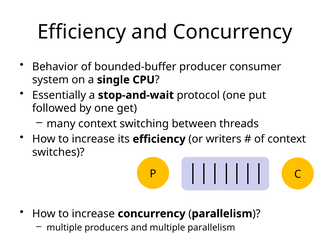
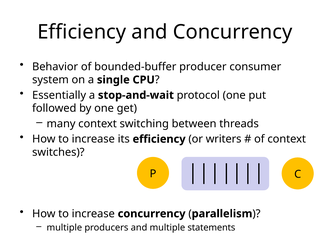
multiple parallelism: parallelism -> statements
